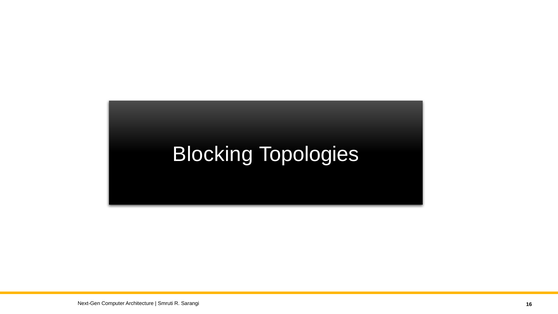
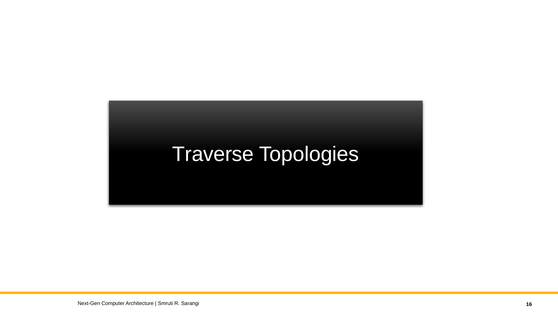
Blocking: Blocking -> Traverse
